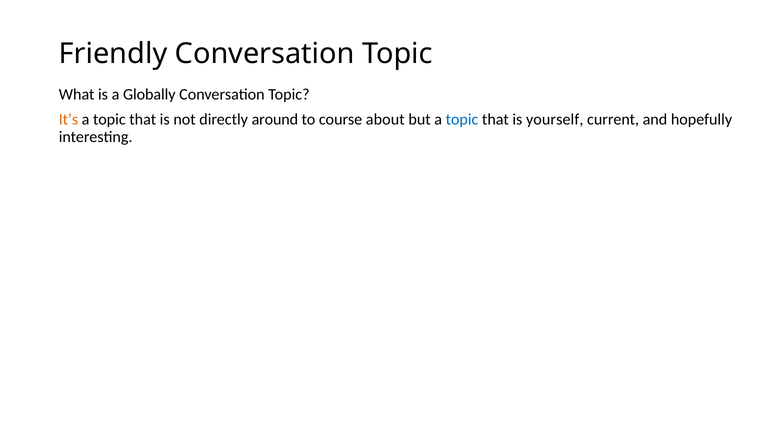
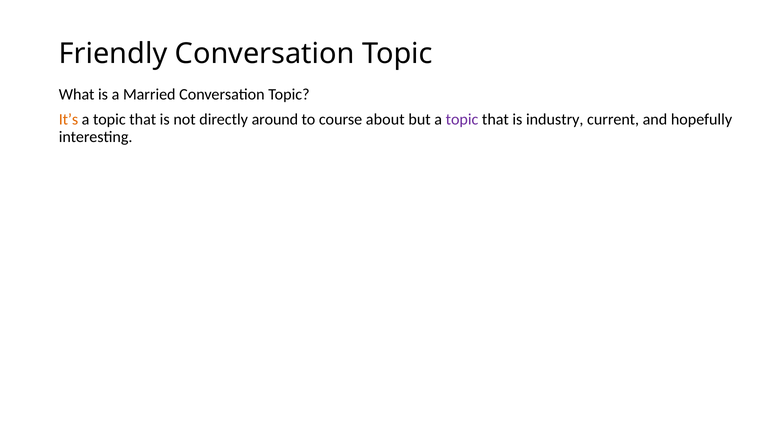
Globally: Globally -> Married
topic at (462, 120) colour: blue -> purple
yourself: yourself -> industry
